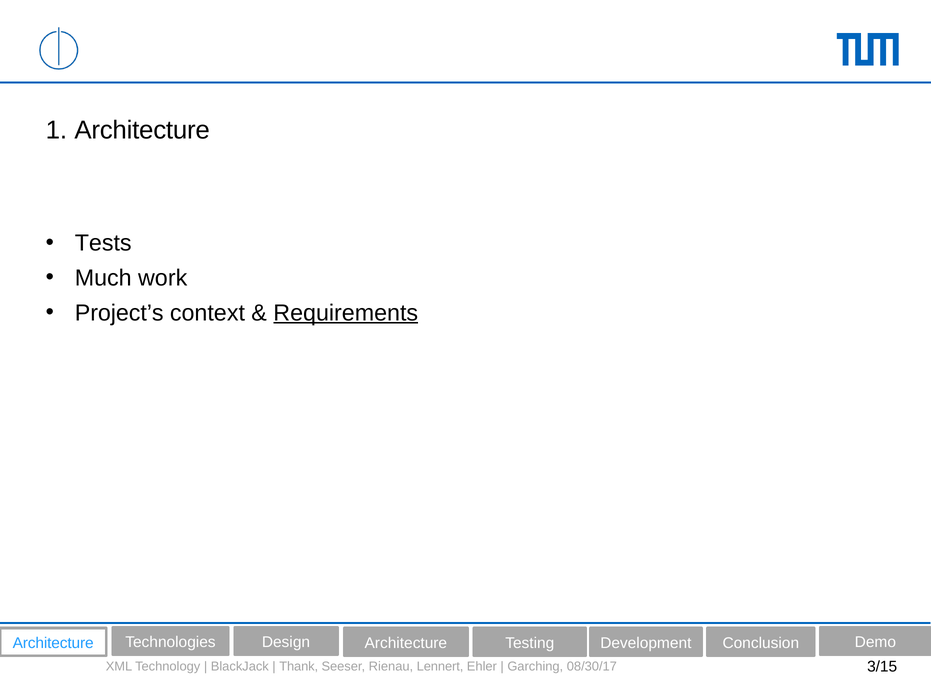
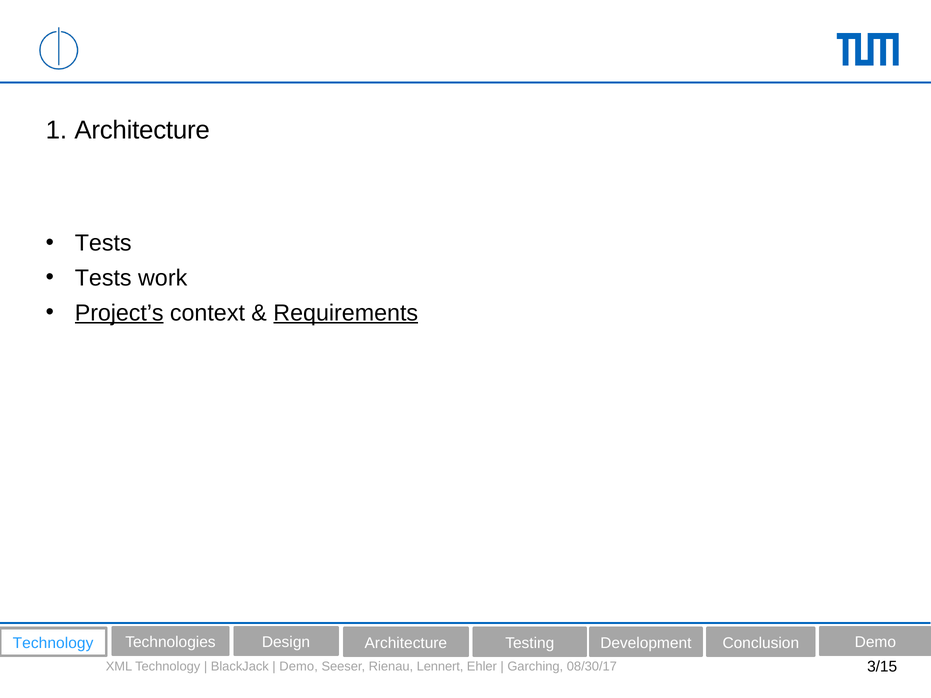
Much at (103, 278): Much -> Tests
Project’s underline: none -> present
Architecture at (53, 643): Architecture -> Technology
Thank at (299, 667): Thank -> Demo
